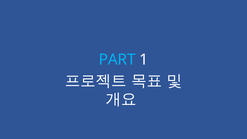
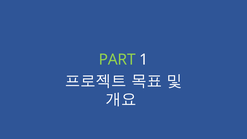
PART colour: light blue -> light green
